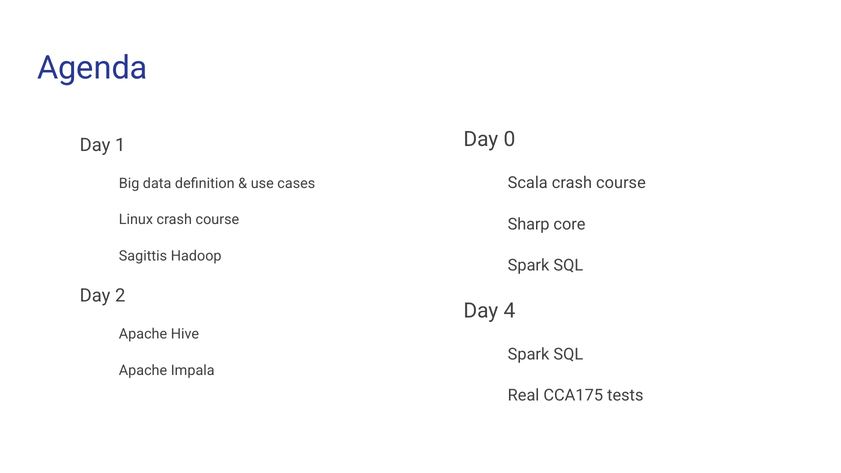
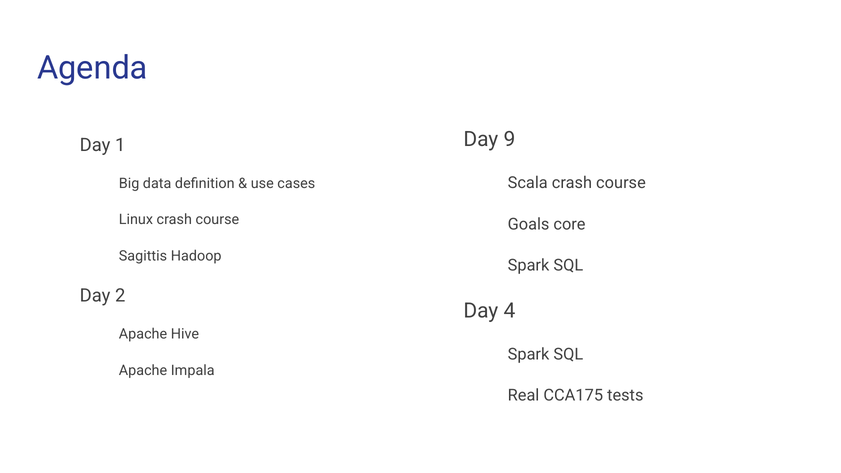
0: 0 -> 9
Sharp: Sharp -> Goals
